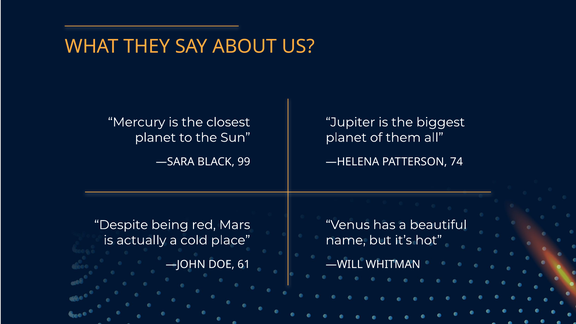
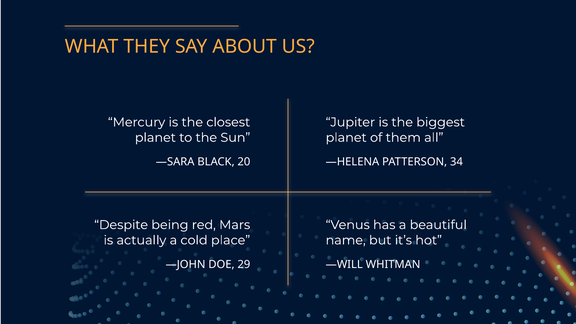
99: 99 -> 20
74: 74 -> 34
61: 61 -> 29
